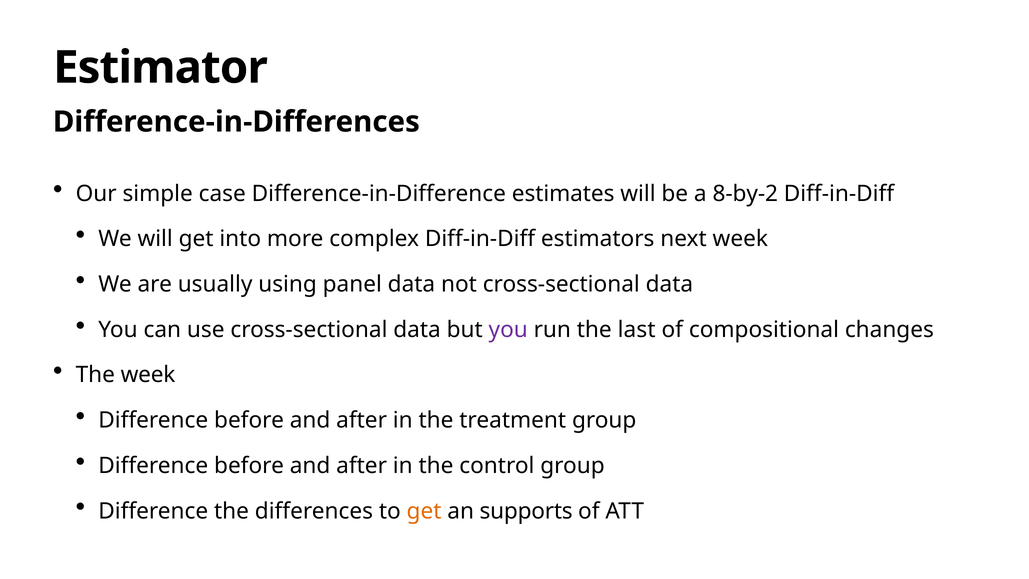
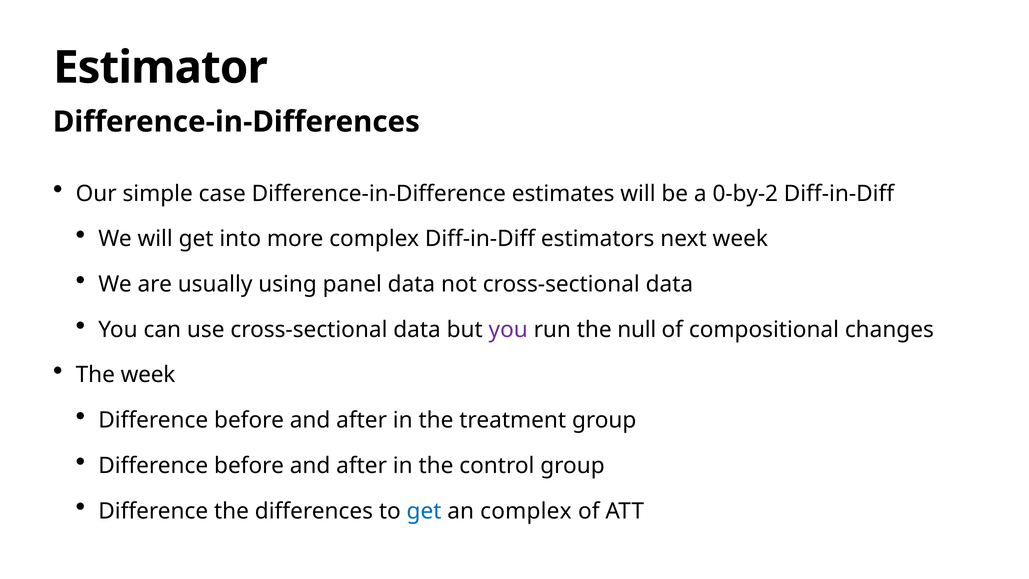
8-by-2: 8-by-2 -> 0-by-2
last: last -> null
get at (424, 511) colour: orange -> blue
an supports: supports -> complex
